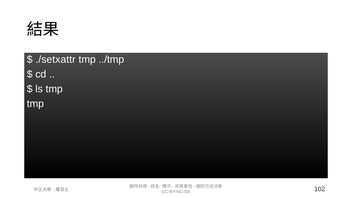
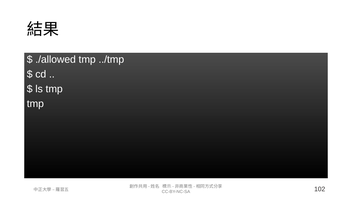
./setxattr: ./setxattr -> ./allowed
